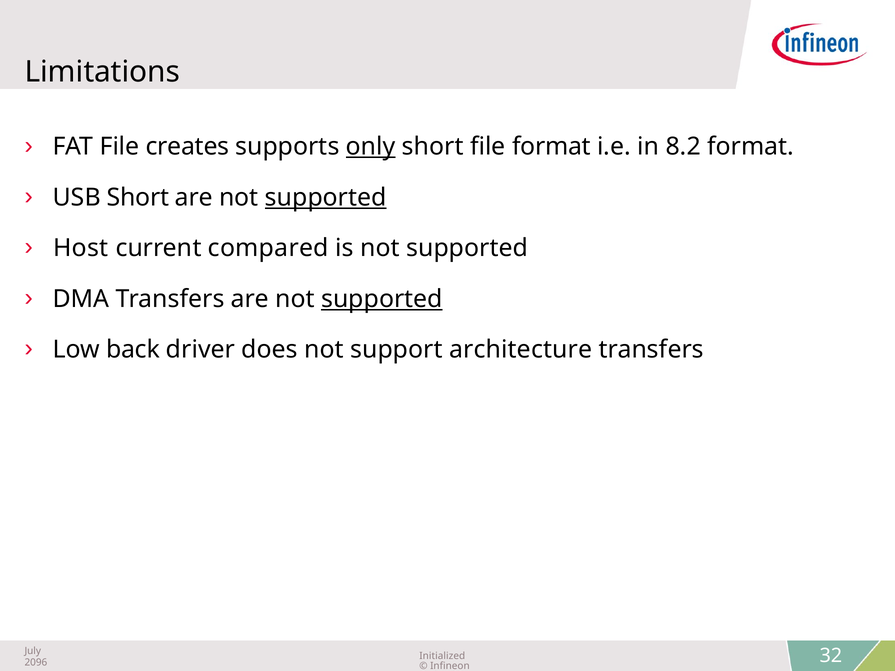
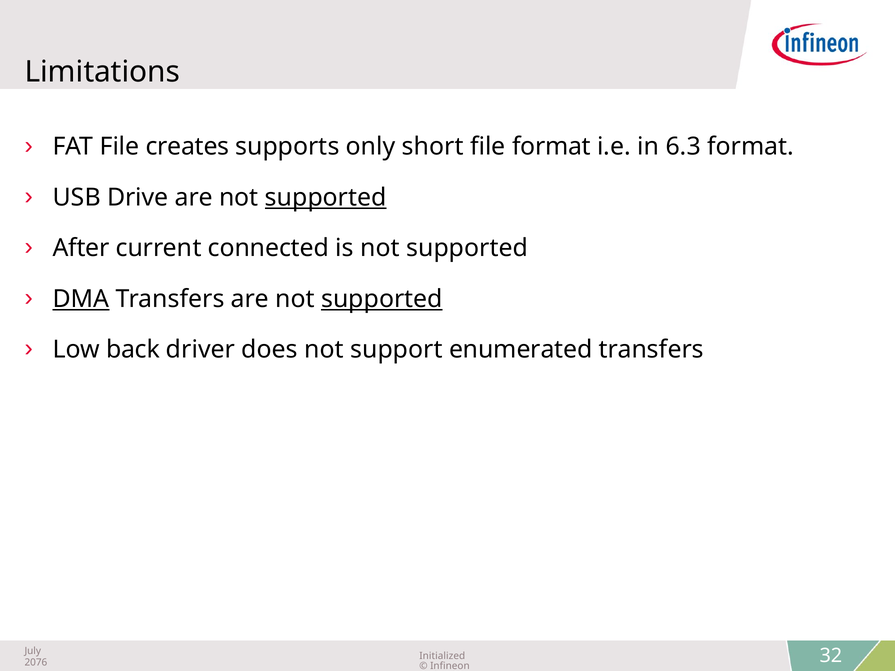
only underline: present -> none
8.2: 8.2 -> 6.3
USB Short: Short -> Drive
Host: Host -> After
compared: compared -> connected
DMA underline: none -> present
architecture: architecture -> enumerated
2096: 2096 -> 2076
